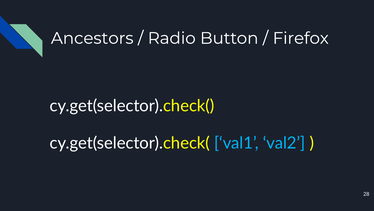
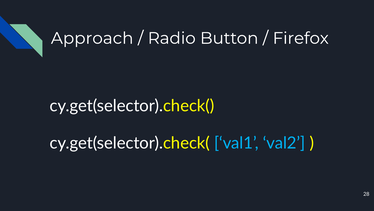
Ancestors: Ancestors -> Approach
